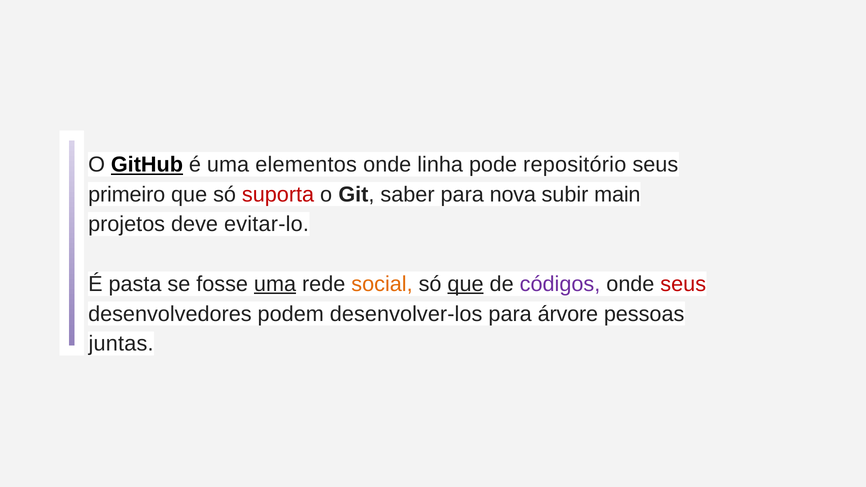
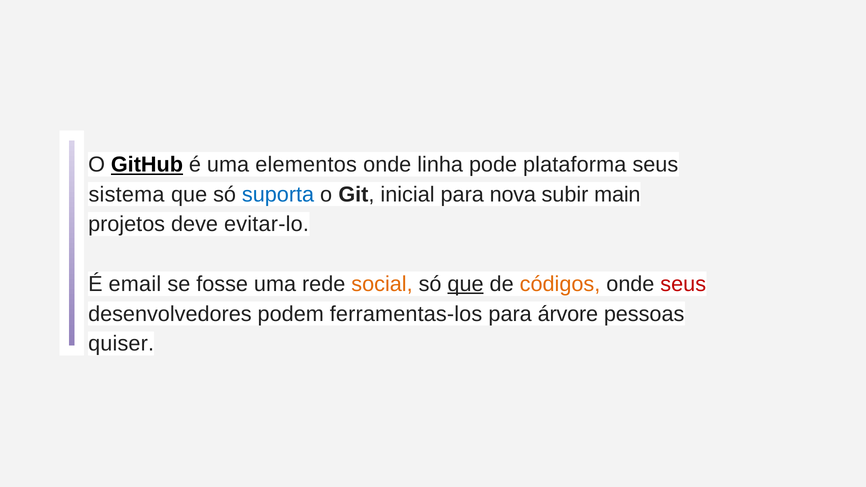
repositório: repositório -> plataforma
primeiro: primeiro -> sistema
suporta colour: red -> blue
saber: saber -> inicial
pasta: pasta -> email
uma at (275, 284) underline: present -> none
códigos colour: purple -> orange
desenvolver-los: desenvolver-los -> ferramentas-los
juntas: juntas -> quiser
